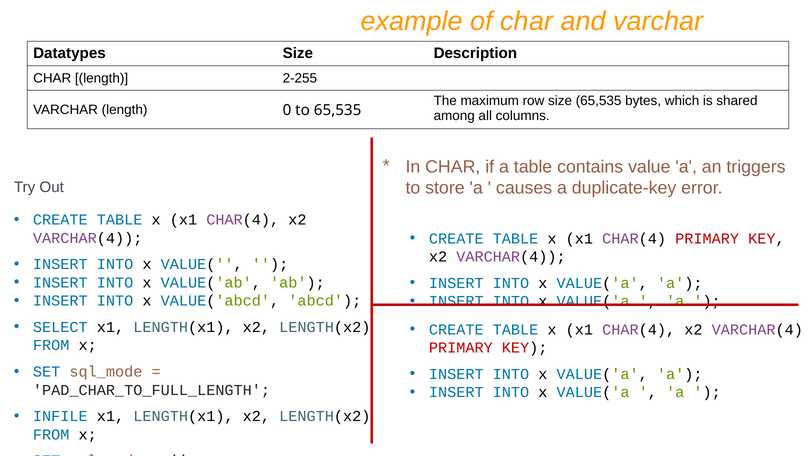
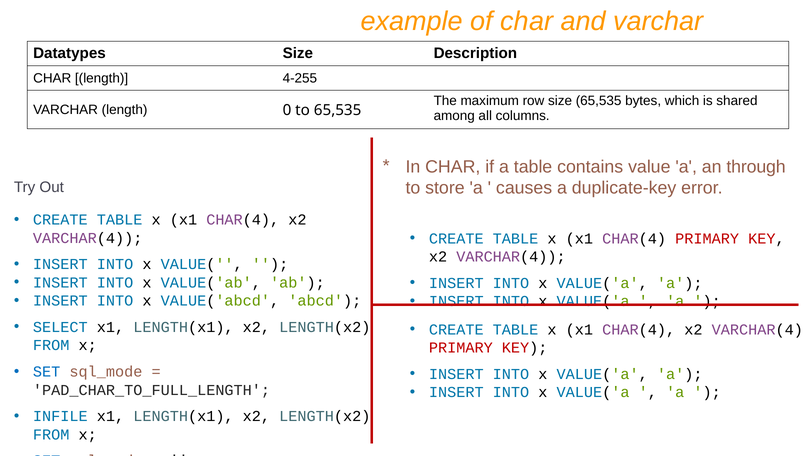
2-255: 2-255 -> 4-255
triggers: triggers -> through
